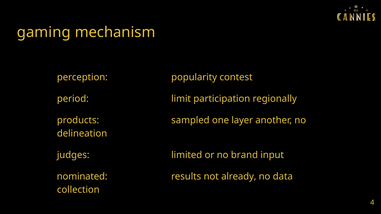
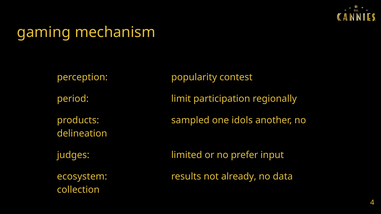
layer: layer -> idols
brand: brand -> prefer
nominated: nominated -> ecosystem
